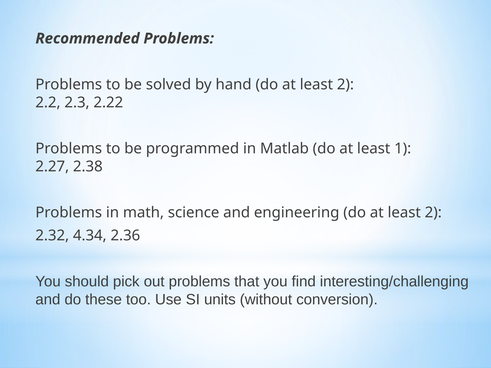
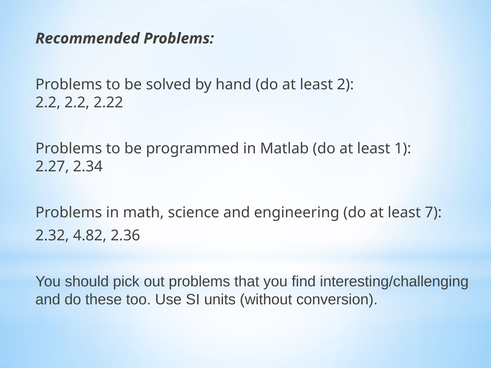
2.2 2.3: 2.3 -> 2.2
2.38: 2.38 -> 2.34
2 at (433, 213): 2 -> 7
4.34: 4.34 -> 4.82
